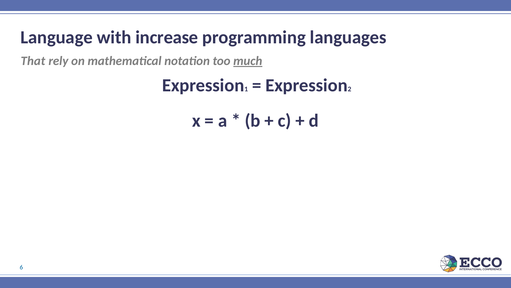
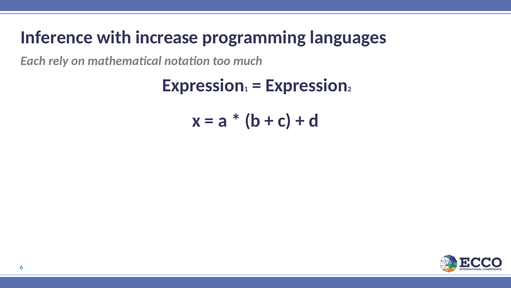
Language: Language -> Inference
That: That -> Each
much underline: present -> none
